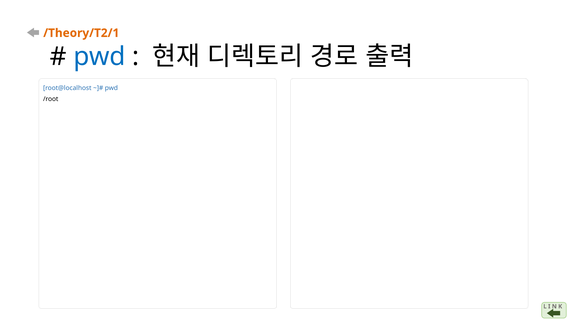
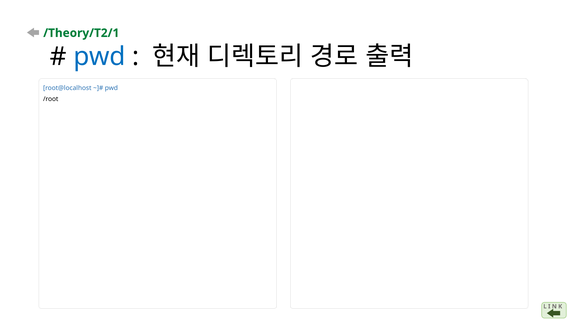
/Theory/T2/1 colour: orange -> green
